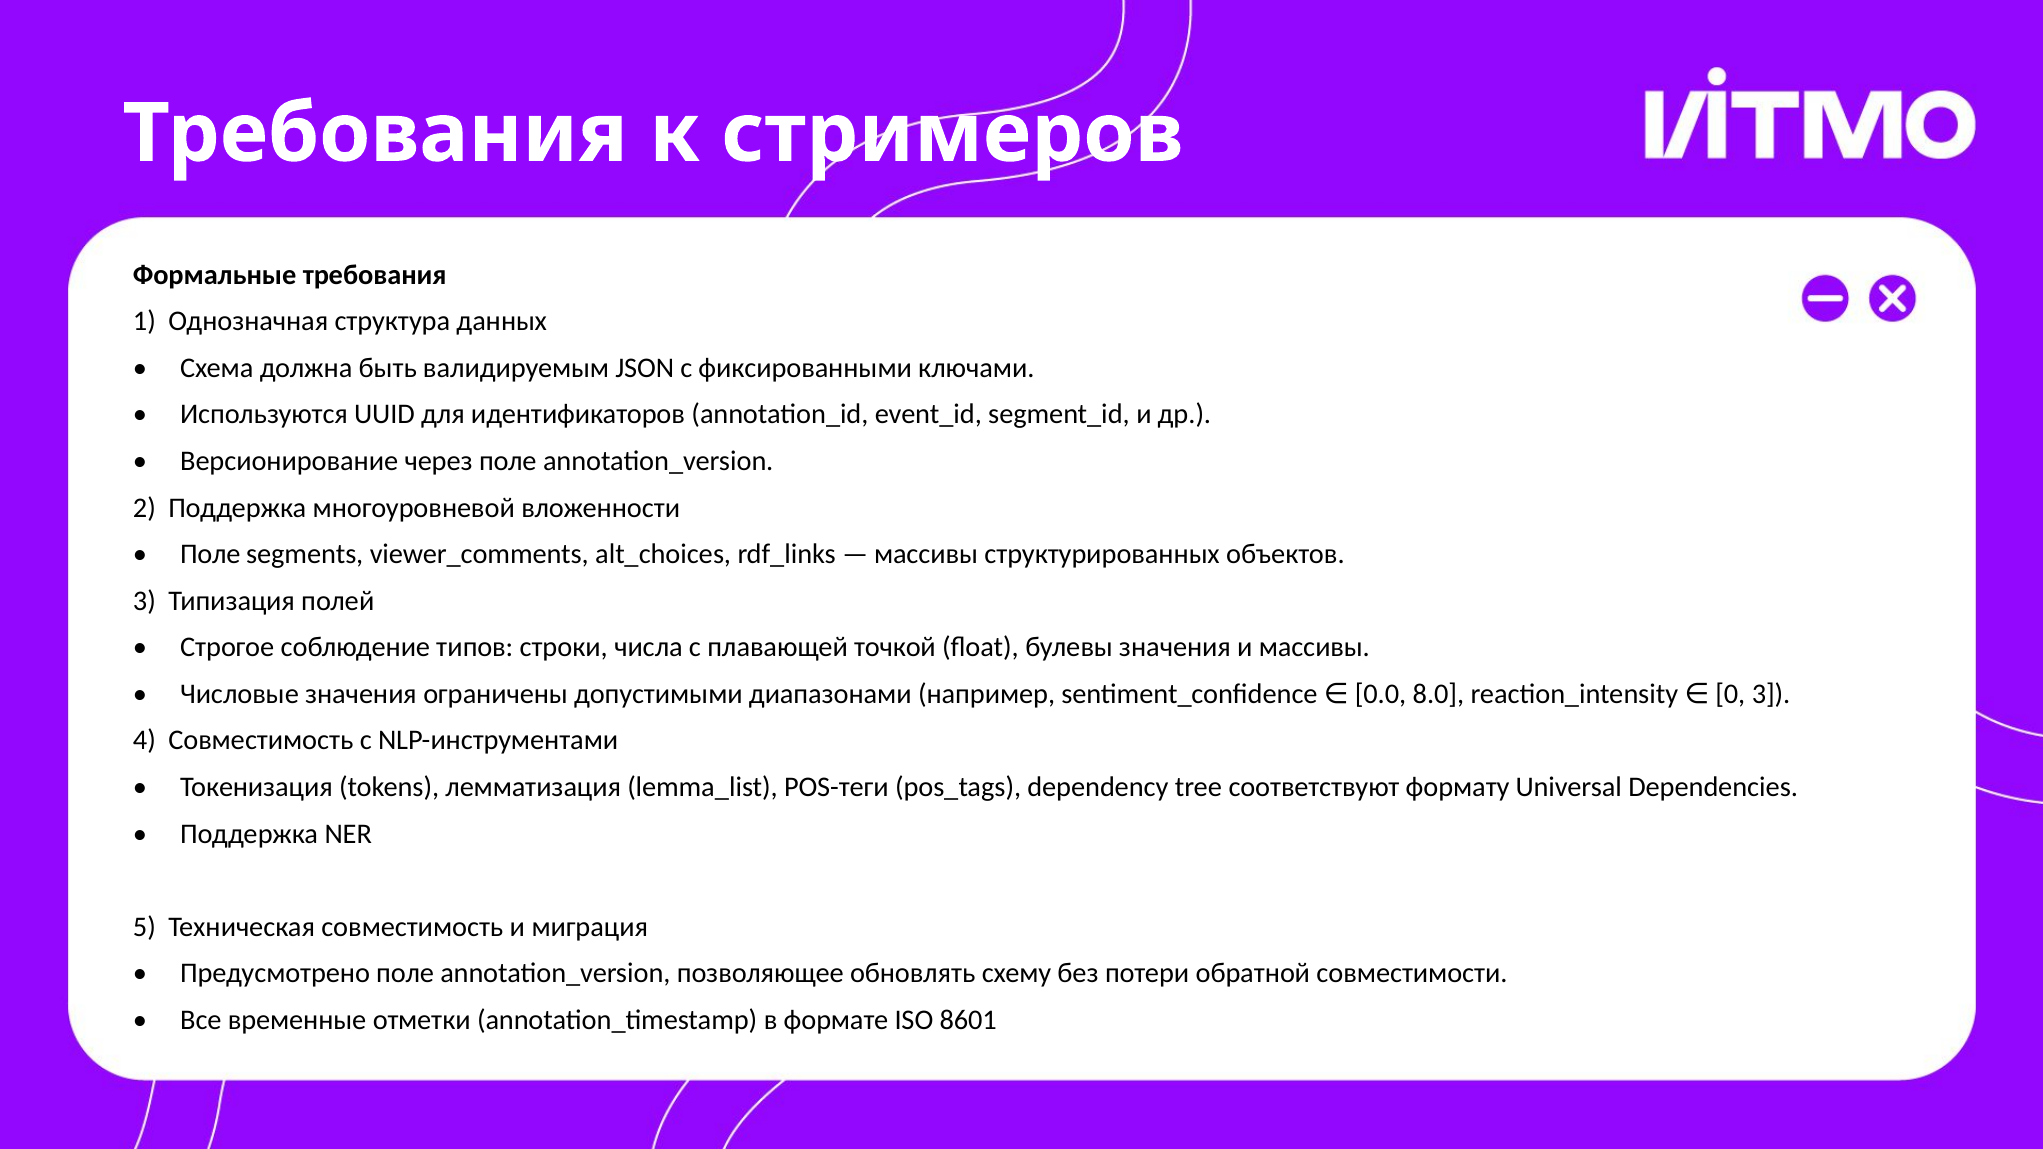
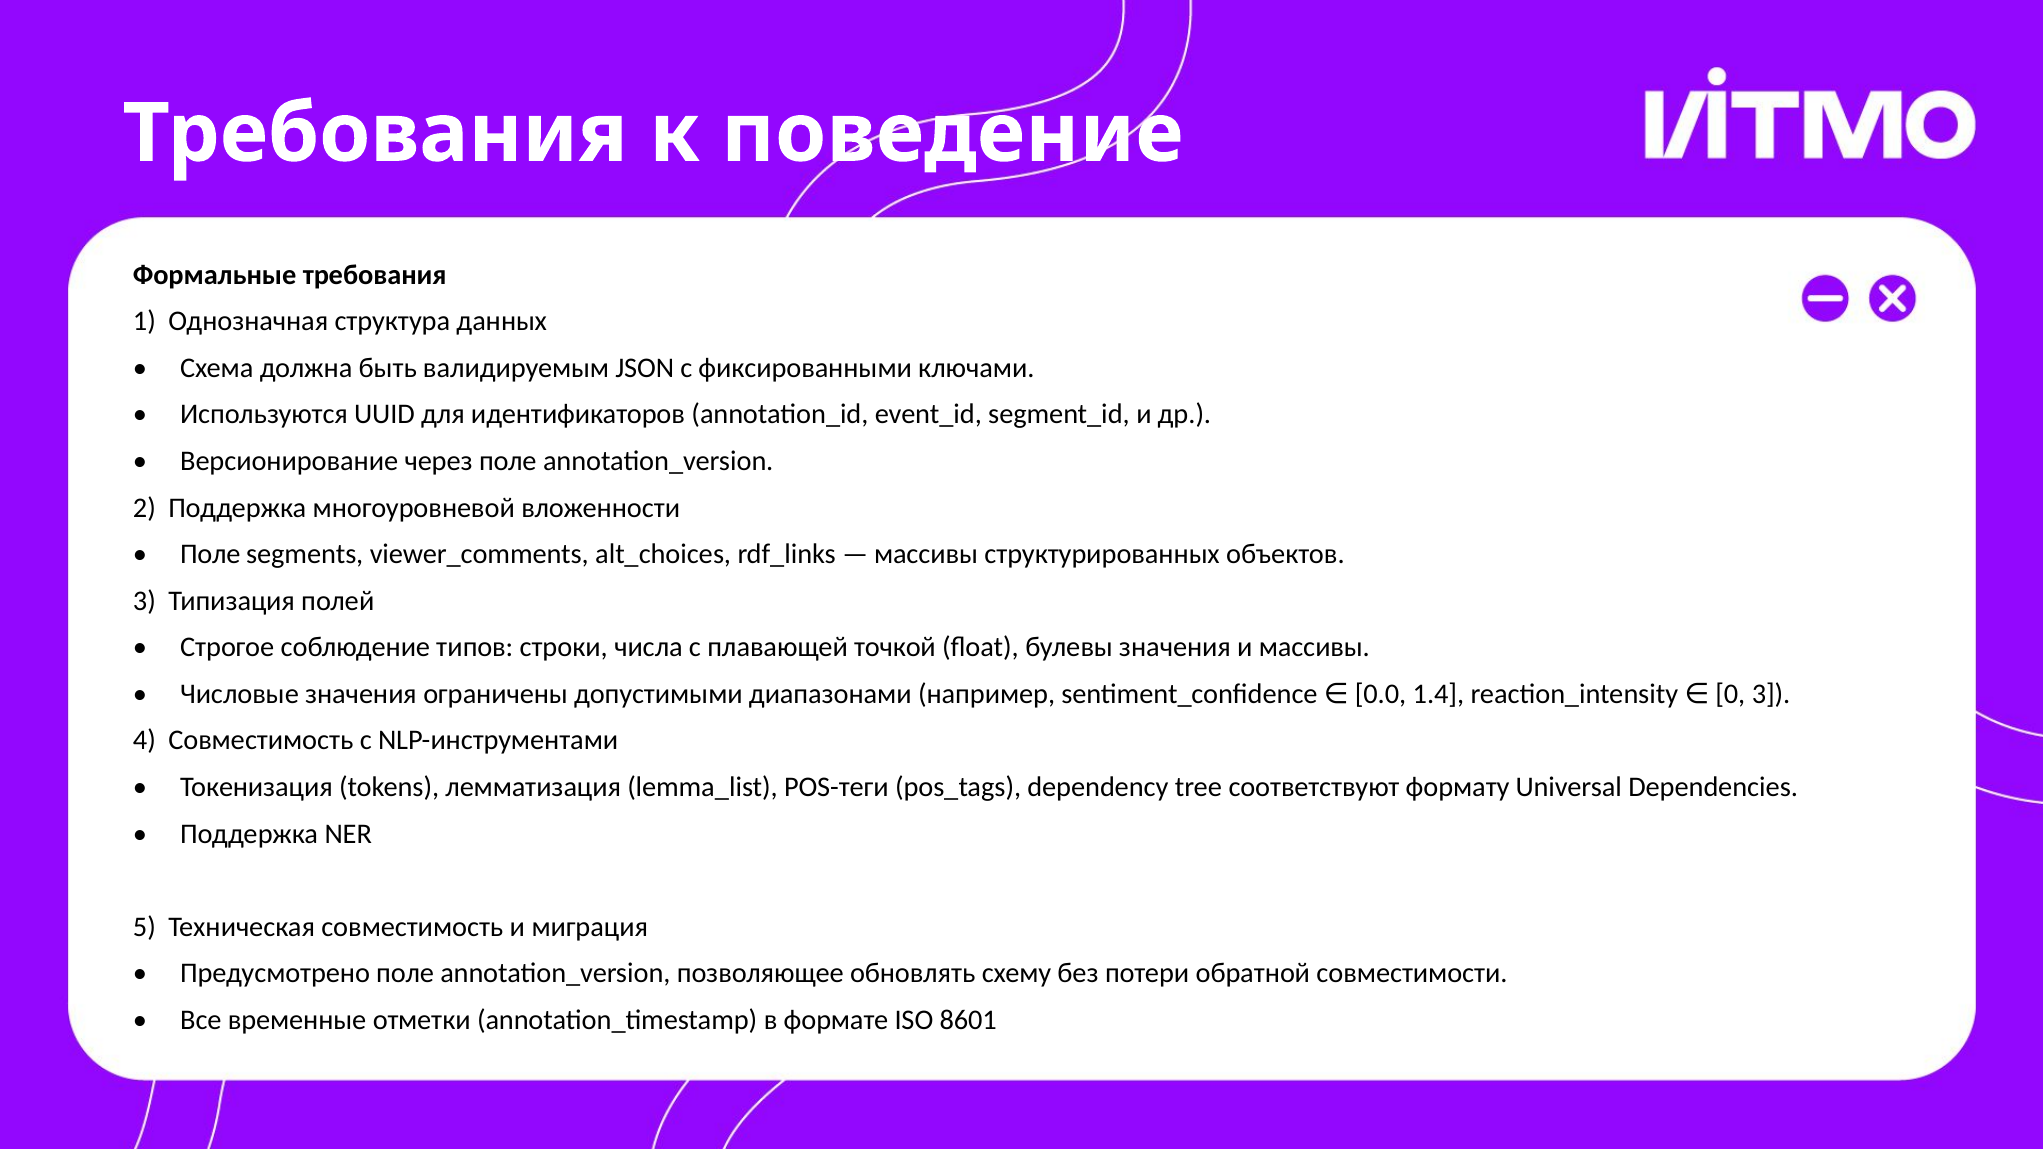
стримеров: стримеров -> поведение
8.0: 8.0 -> 1.4
